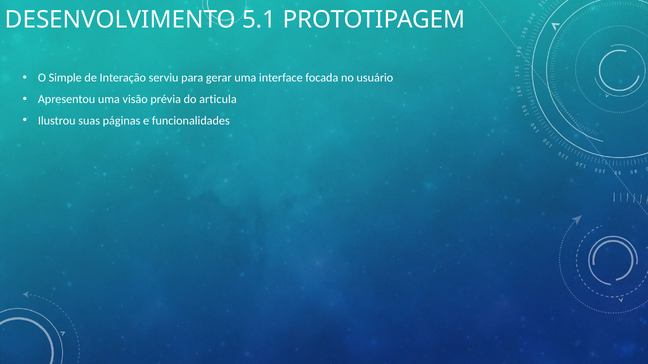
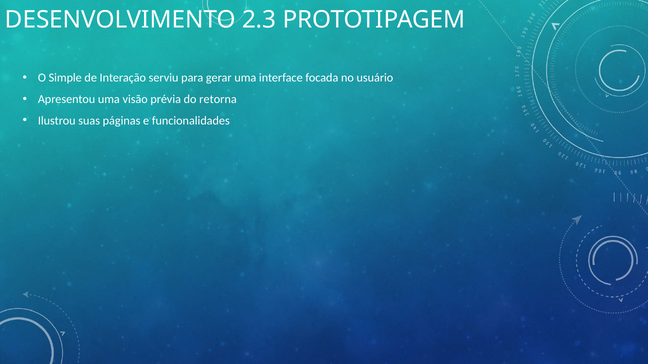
5.1: 5.1 -> 2.3
articula: articula -> retorna
